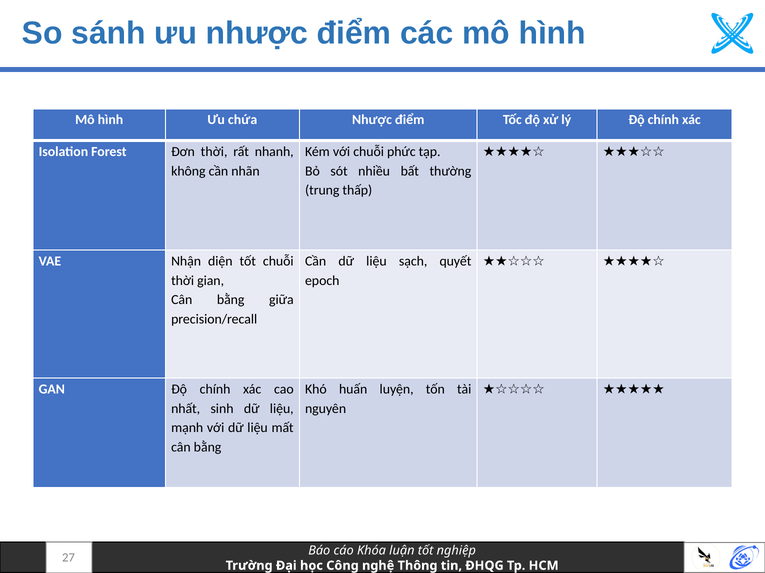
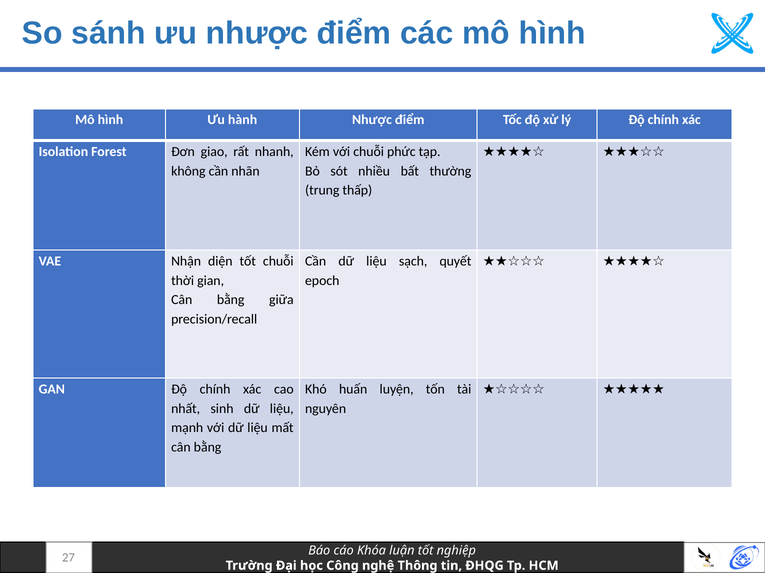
chứa: chứa -> hành
Đơn thời: thời -> giao
